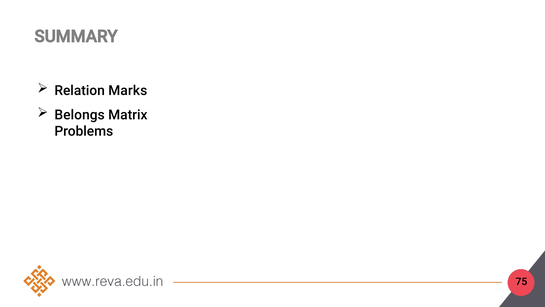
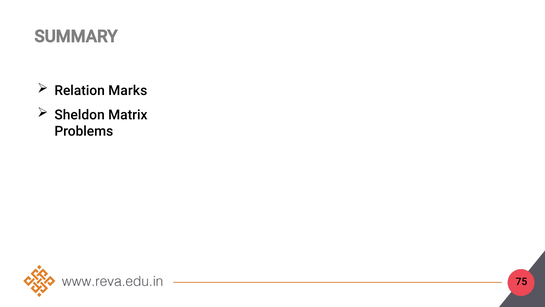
Belongs: Belongs -> Sheldon
